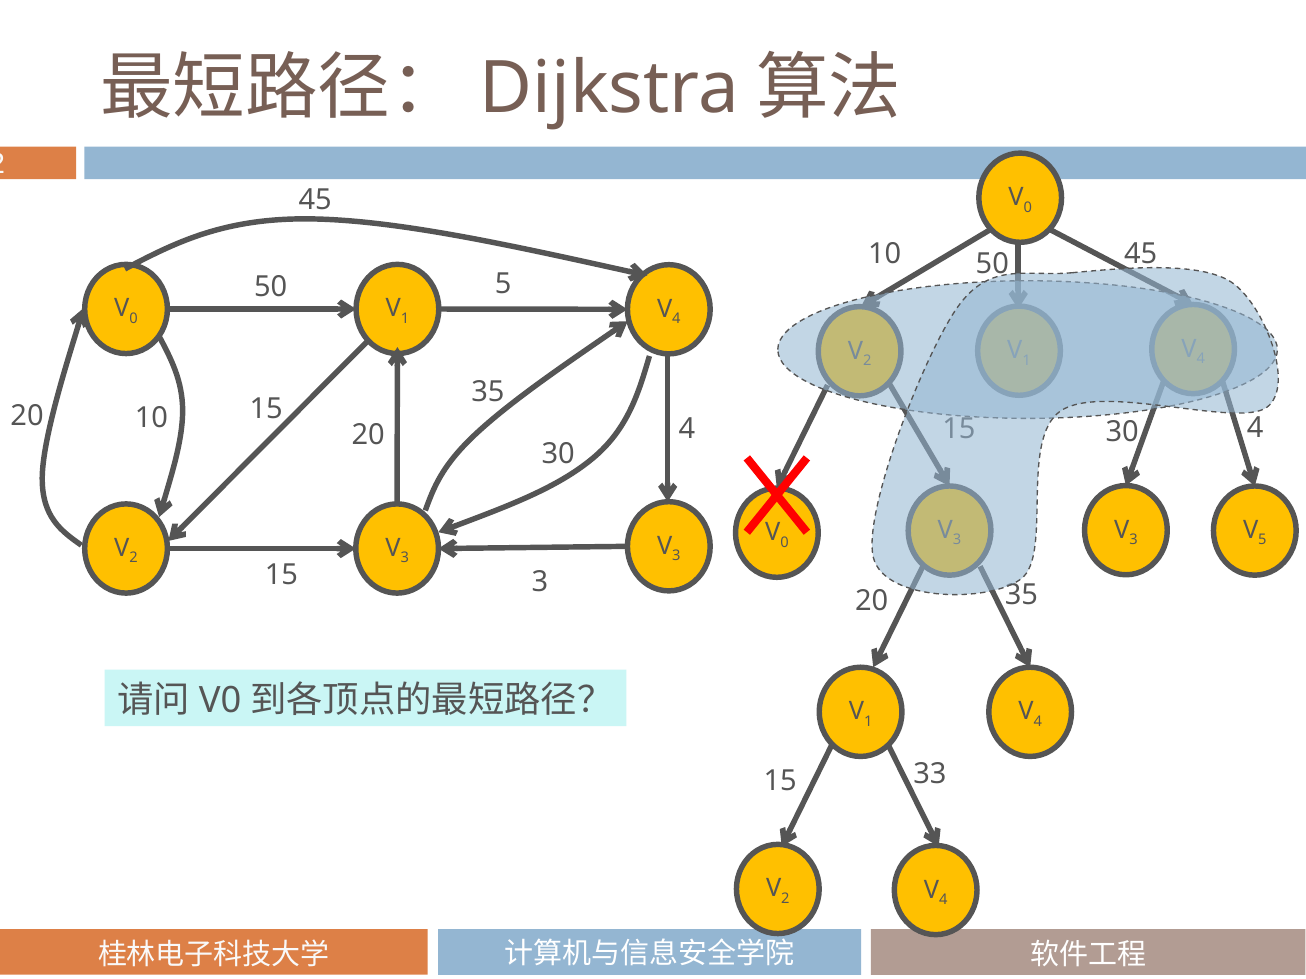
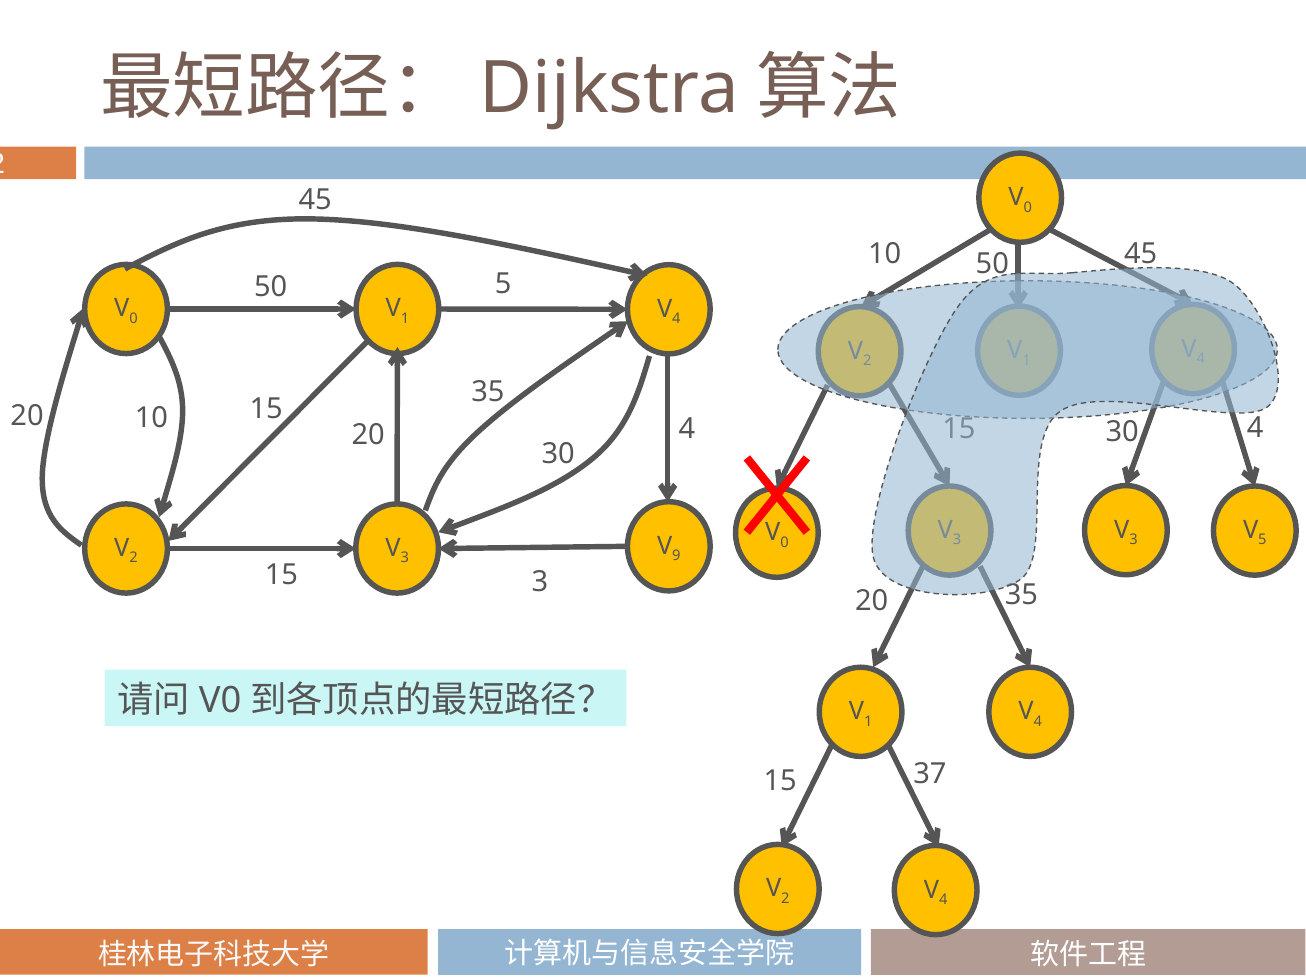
3 at (676, 556): 3 -> 9
33: 33 -> 37
